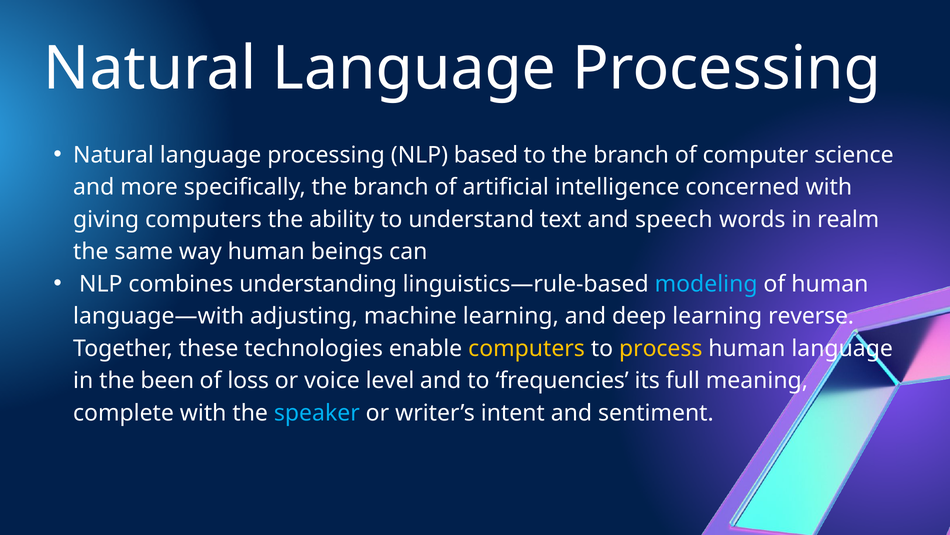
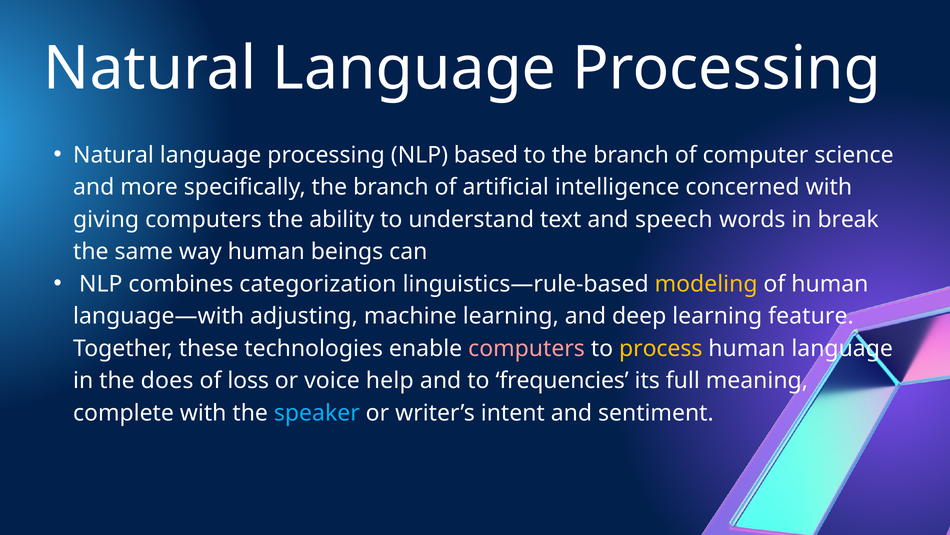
realm: realm -> break
understanding: understanding -> categorization
modeling colour: light blue -> yellow
reverse: reverse -> feature
computers at (527, 348) colour: yellow -> pink
been: been -> does
level: level -> help
